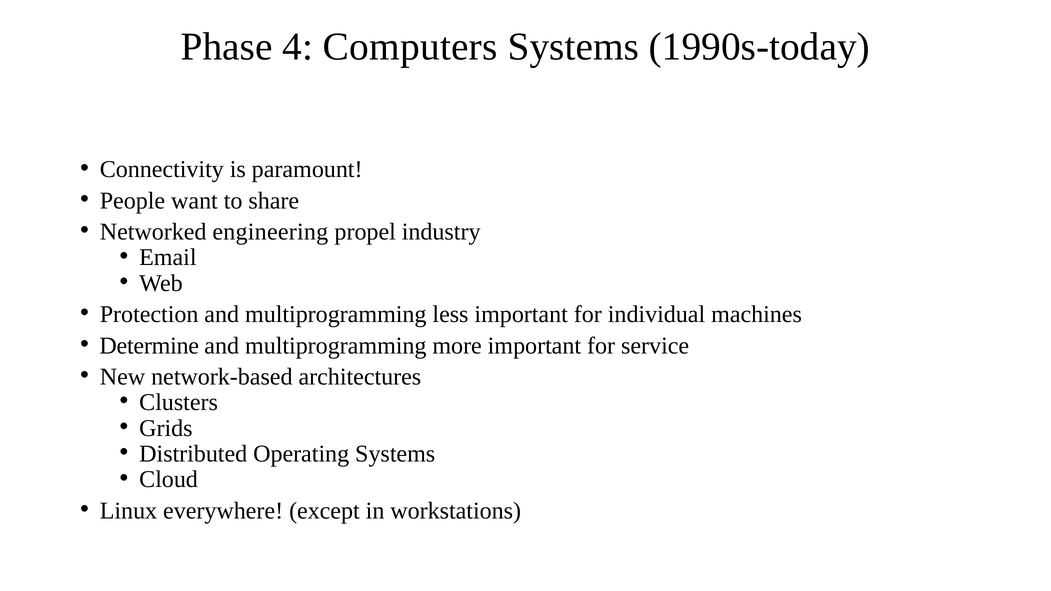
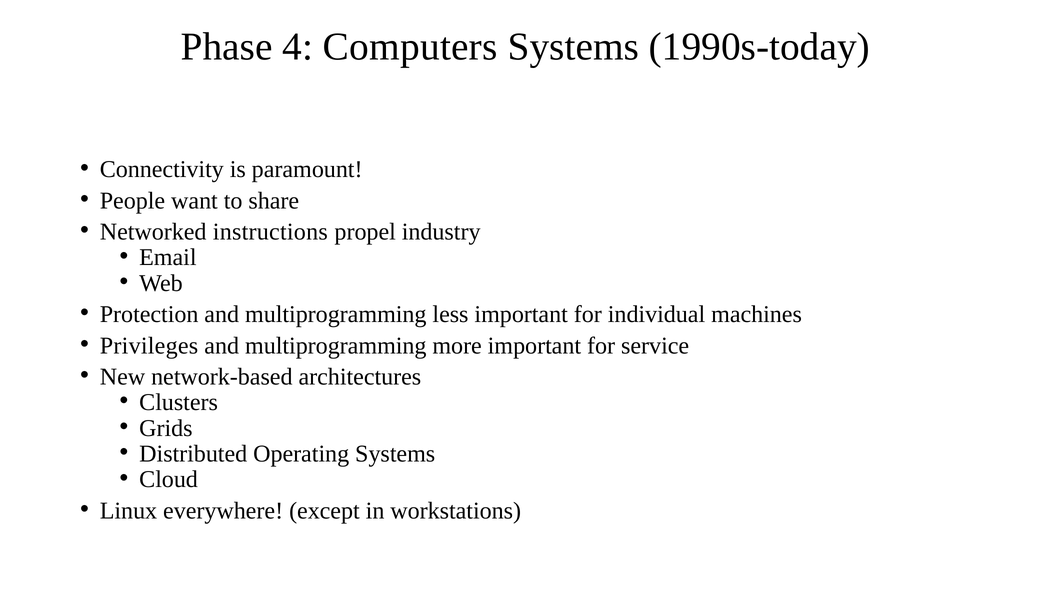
engineering: engineering -> instructions
Determine: Determine -> Privileges
